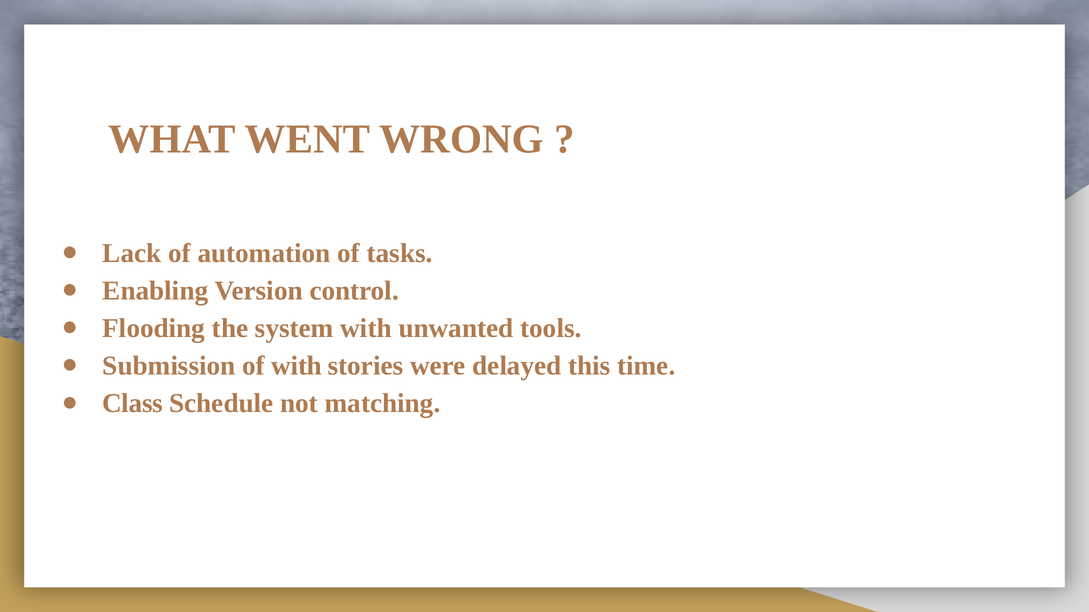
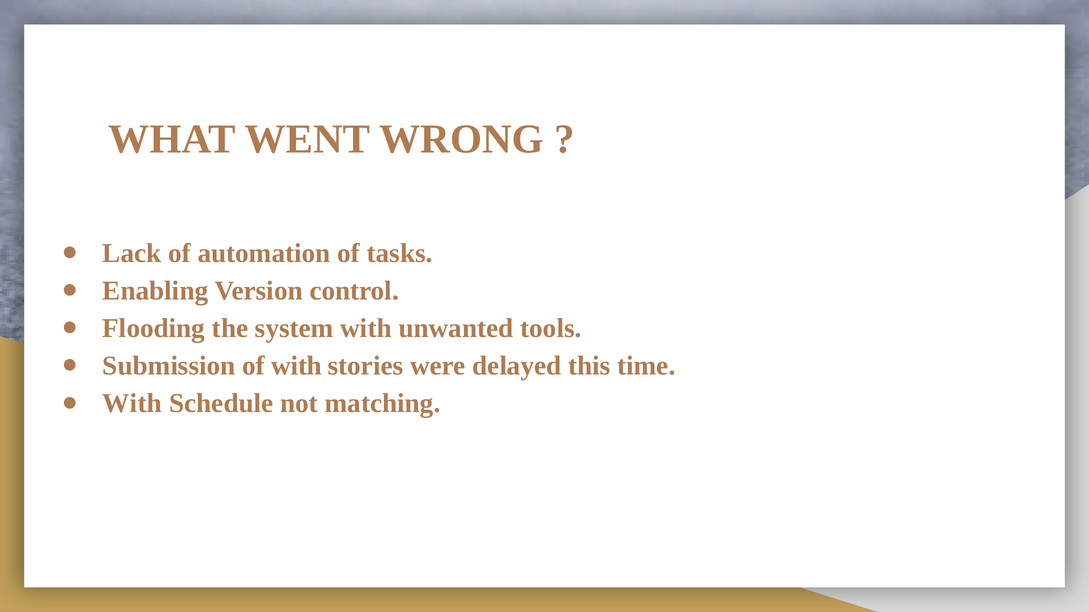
Class at (132, 404): Class -> With
